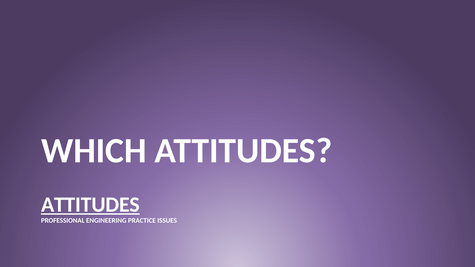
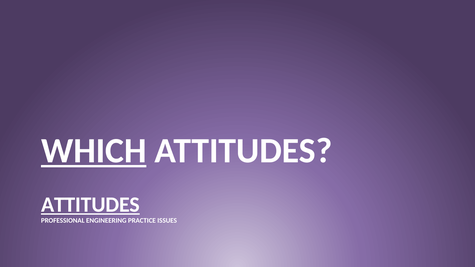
WHICH underline: none -> present
